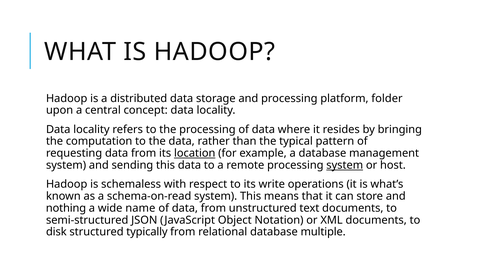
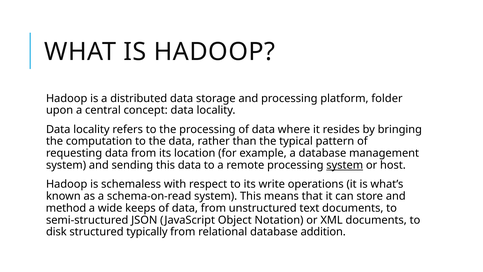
location underline: present -> none
nothing: nothing -> method
name: name -> keeps
multiple: multiple -> addition
